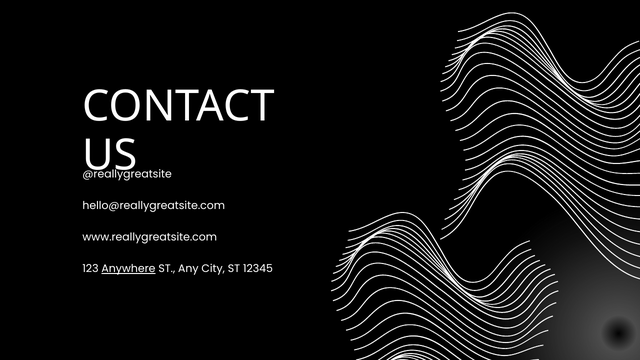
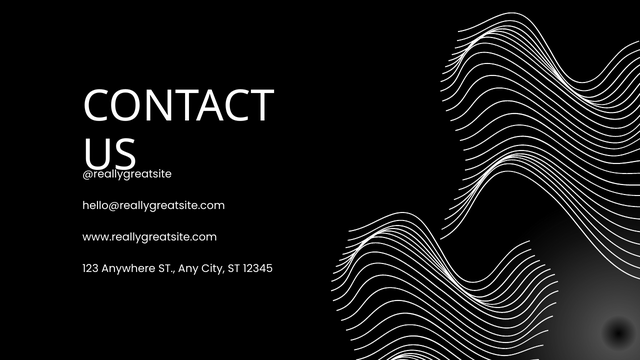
Anywhere underline: present -> none
